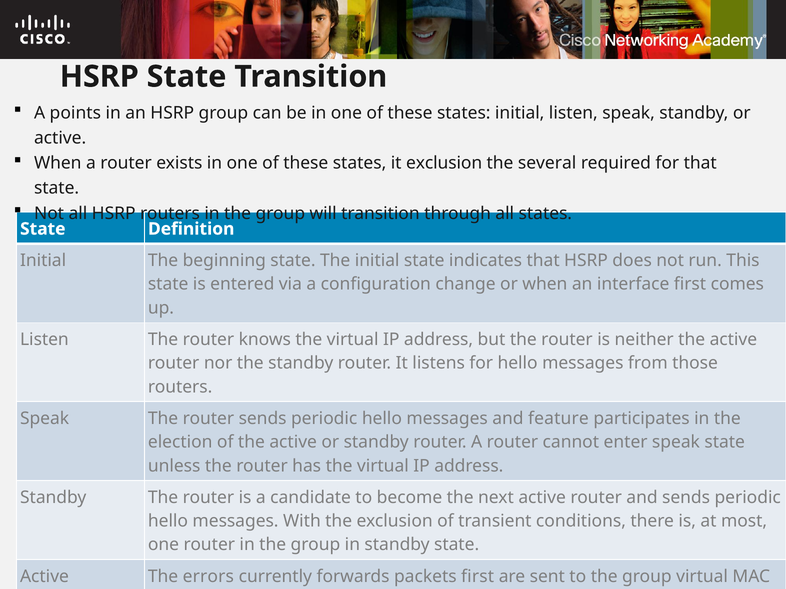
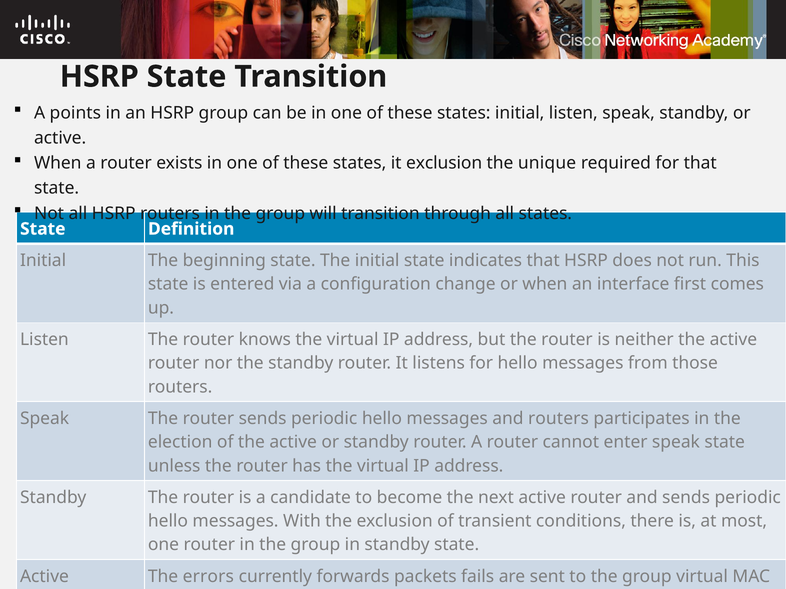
several: several -> unique
and feature: feature -> routers
packets first: first -> fails
